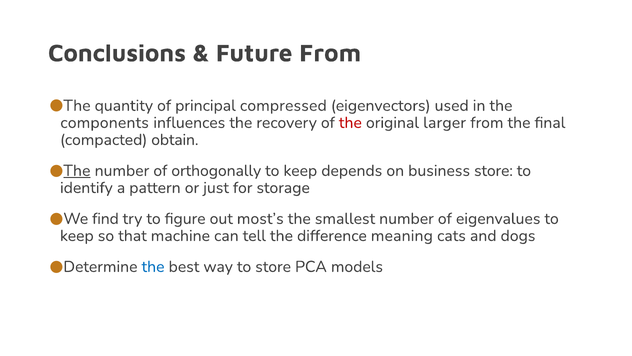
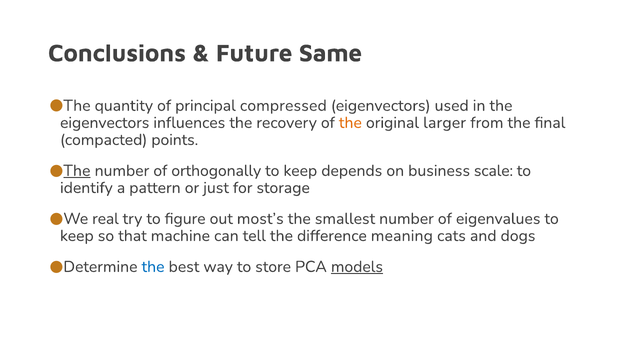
Future From: From -> Same
components at (105, 123): components -> eigenvectors
the at (350, 123) colour: red -> orange
obtain: obtain -> points
business store: store -> scale
find: find -> real
models underline: none -> present
